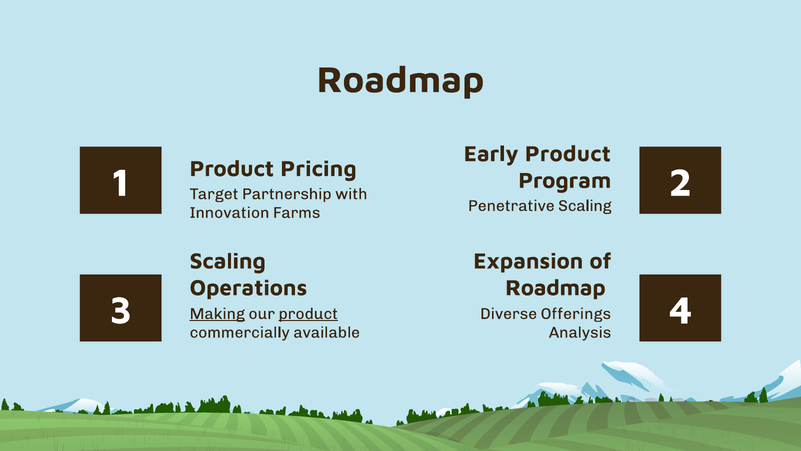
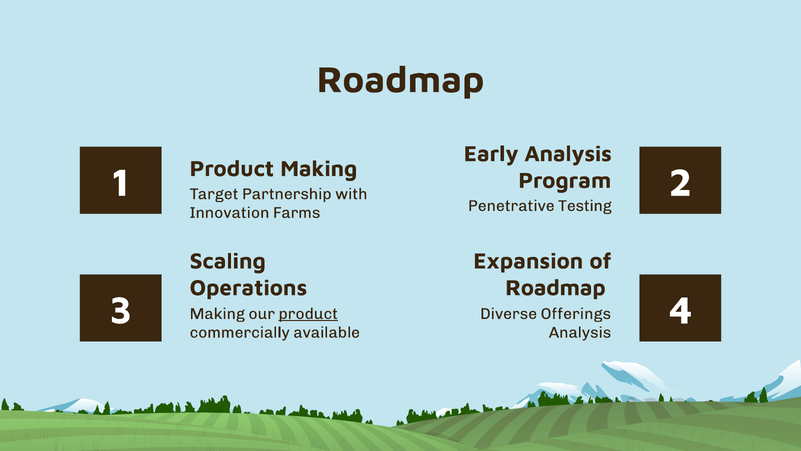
Early Product: Product -> Analysis
Product Pricing: Pricing -> Making
Penetrative Scaling: Scaling -> Testing
Making at (217, 313) underline: present -> none
